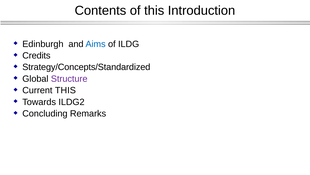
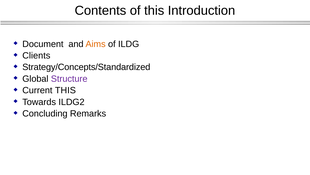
Edinburgh: Edinburgh -> Document
Aims colour: blue -> orange
Credits: Credits -> Clients
